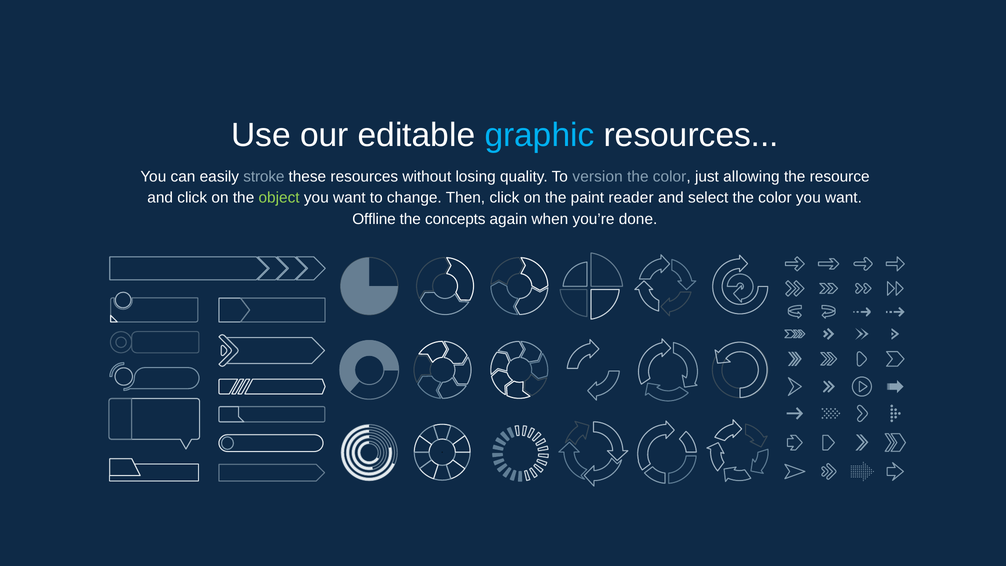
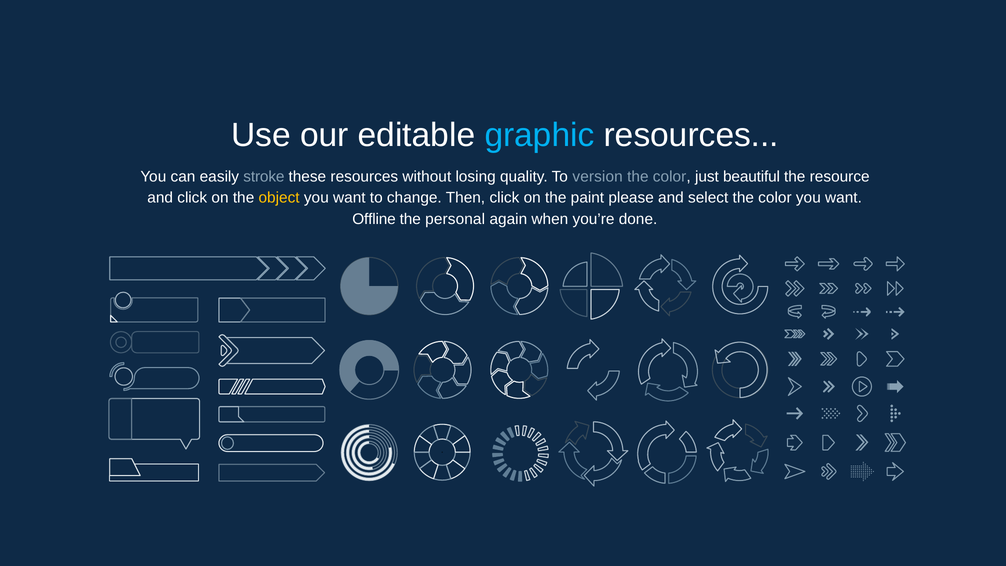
allowing: allowing -> beautiful
object colour: light green -> yellow
reader: reader -> please
concepts: concepts -> personal
